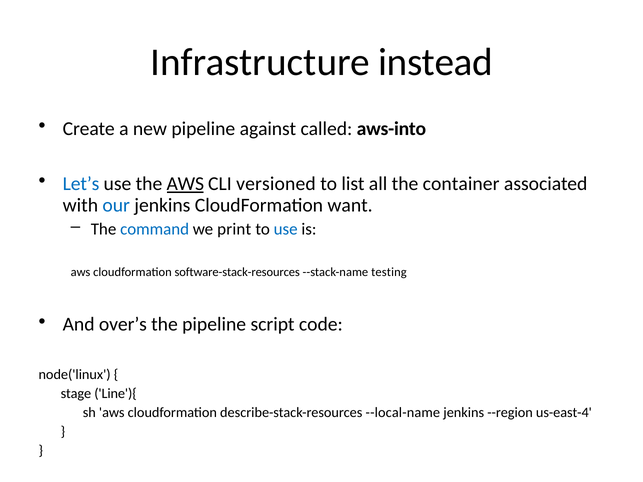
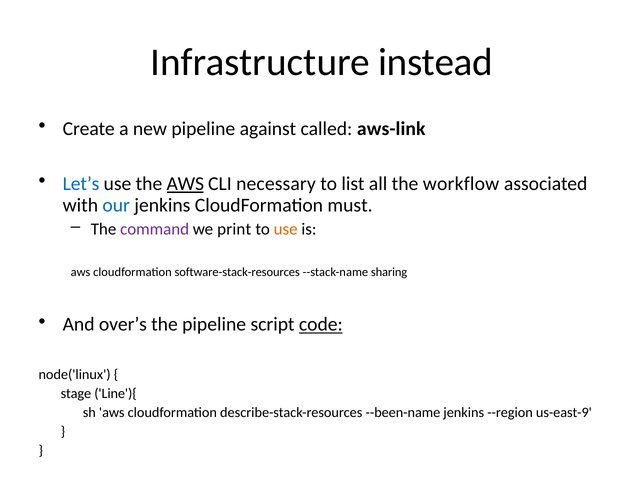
aws-into: aws-into -> aws-link
versioned: versioned -> necessary
container: container -> workflow
want: want -> must
command colour: blue -> purple
use at (286, 229) colour: blue -> orange
testing: testing -> sharing
code underline: none -> present
--local-name: --local-name -> --been-name
us-east-4: us-east-4 -> us-east-9
